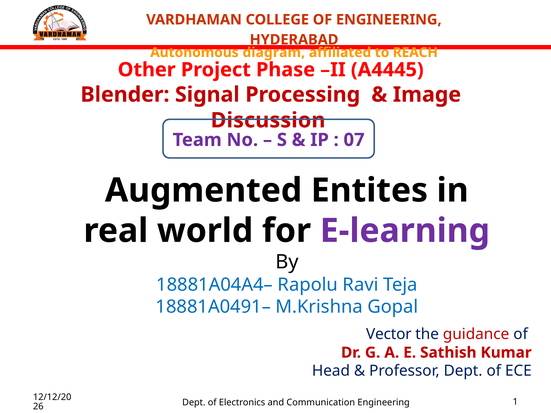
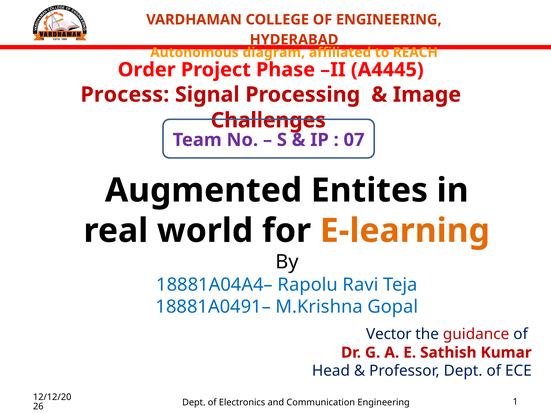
Other: Other -> Order
Blender: Blender -> Process
Discussion: Discussion -> Challenges
E-learning colour: purple -> orange
